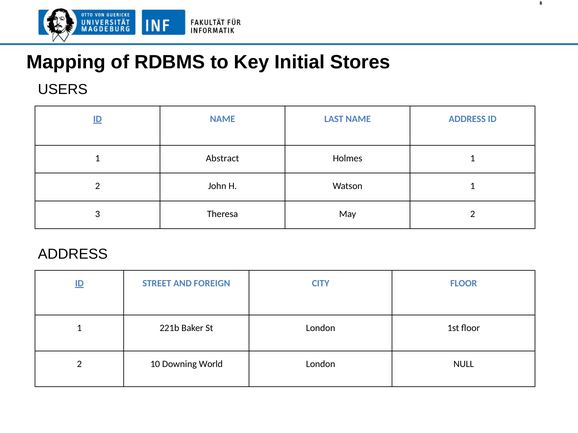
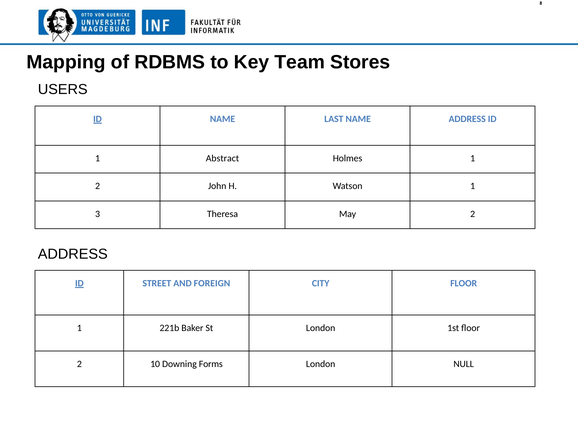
Initial: Initial -> Team
World: World -> Forms
